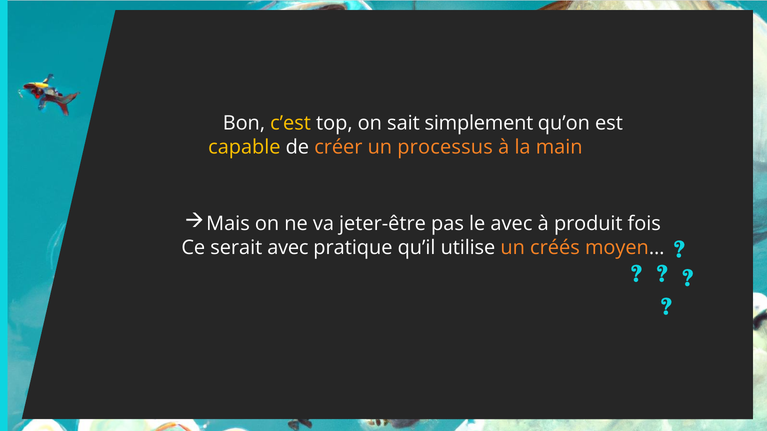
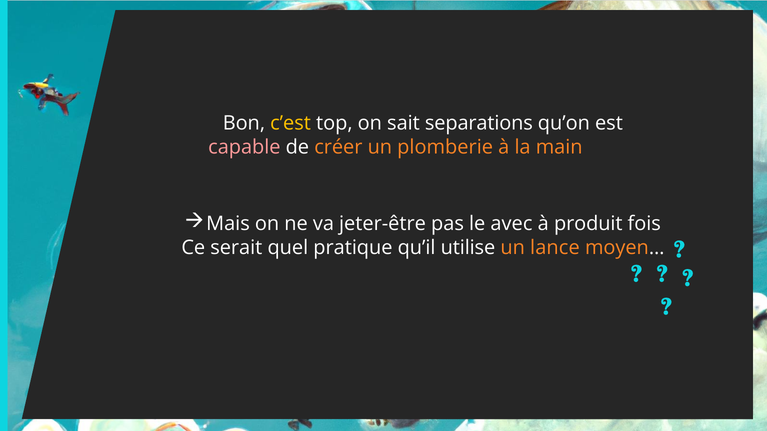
simplement: simplement -> separations
capable colour: yellow -> pink
processus: processus -> plomberie
serait avec: avec -> quel
créés: créés -> lance
